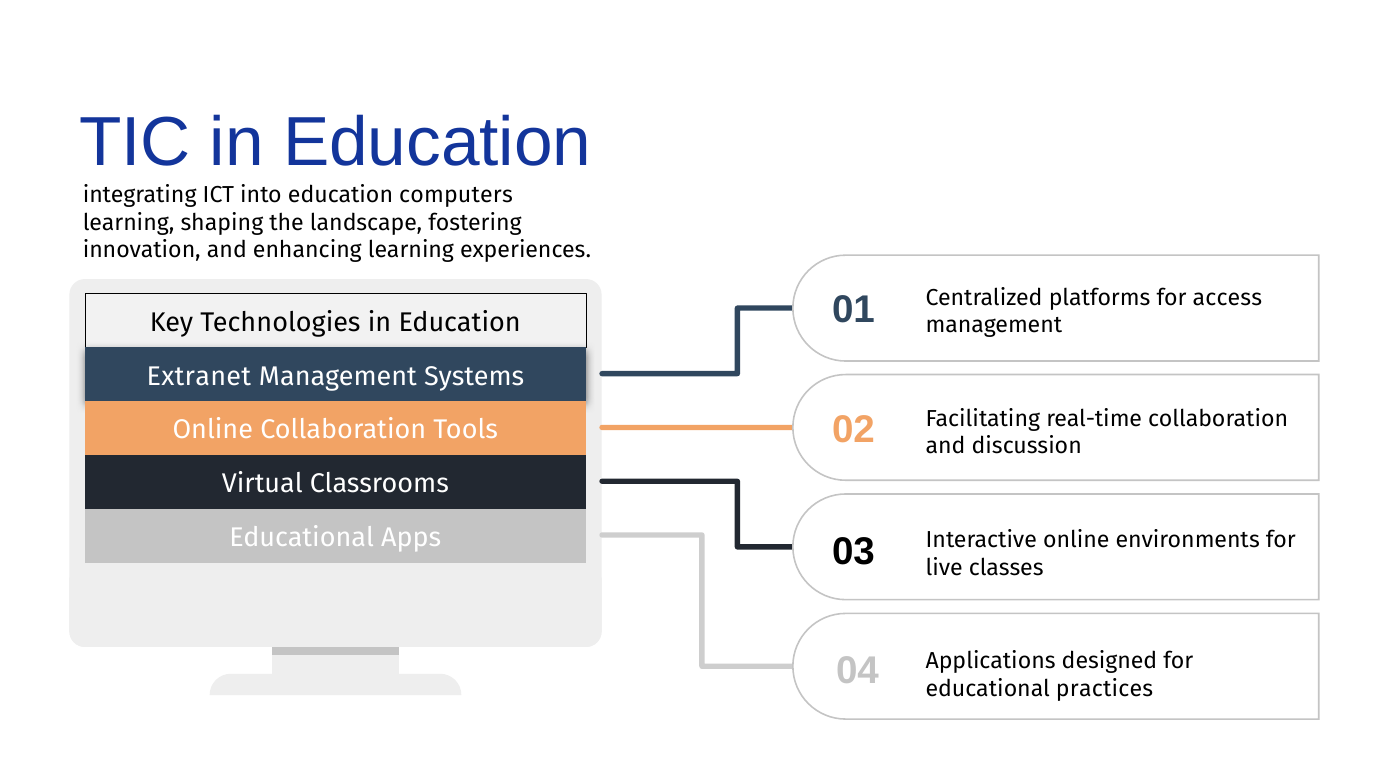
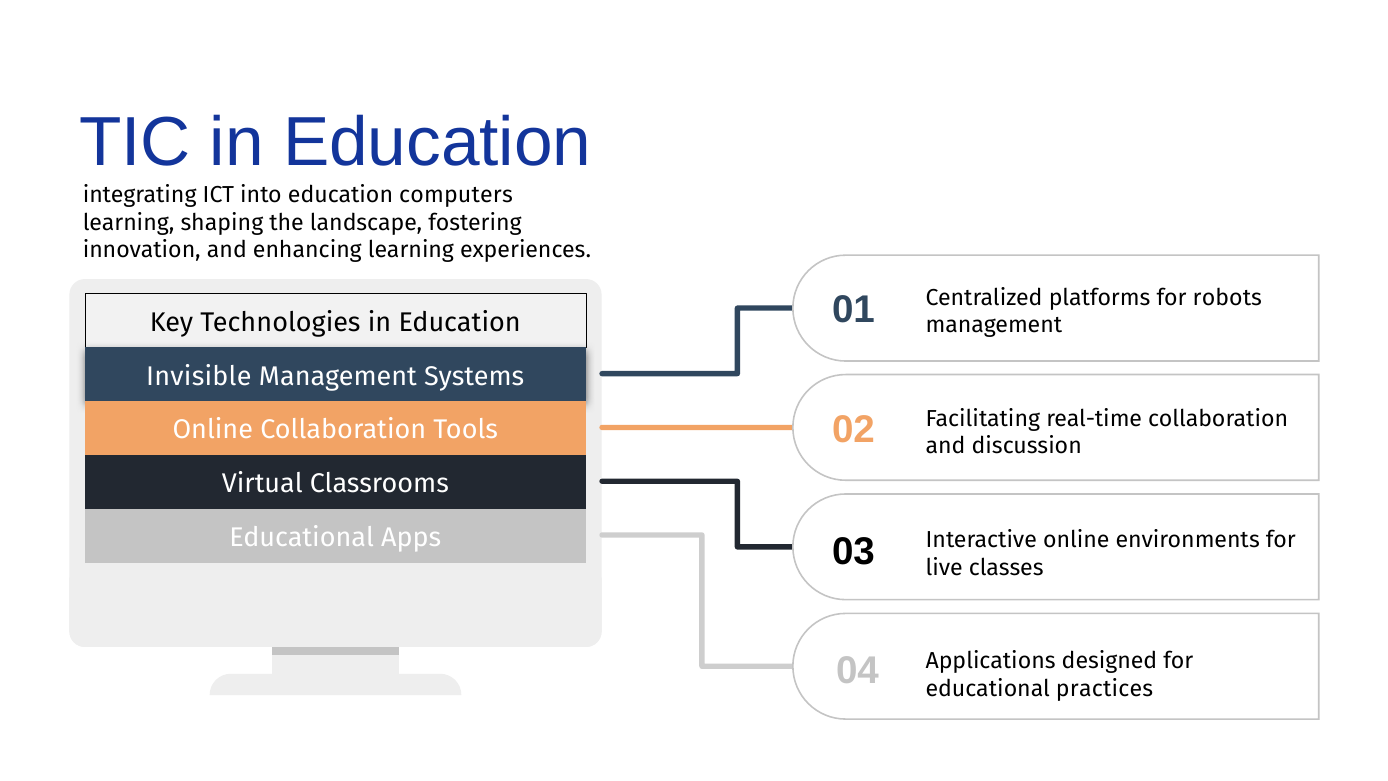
access: access -> robots
Extranet: Extranet -> Invisible
